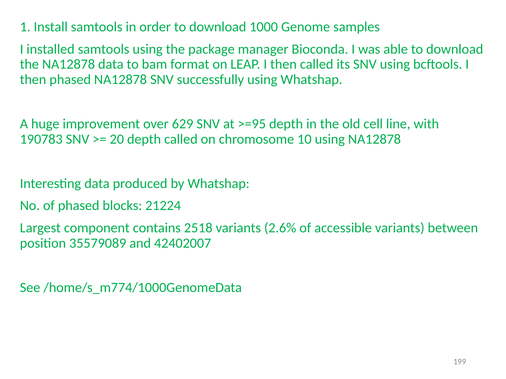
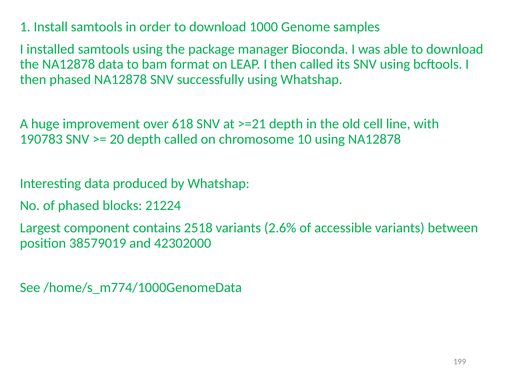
629: 629 -> 618
>=95: >=95 -> >=21
35579089: 35579089 -> 38579019
42402007: 42402007 -> 42302000
